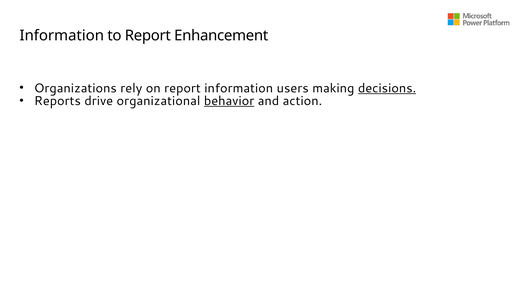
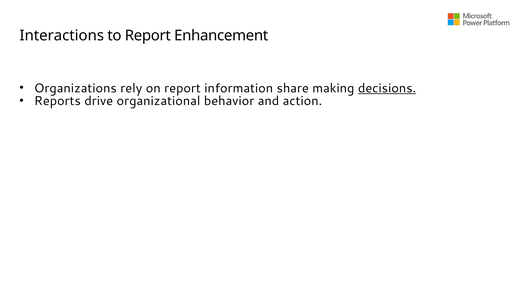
Information at (62, 36): Information -> Interactions
users: users -> share
behavior underline: present -> none
